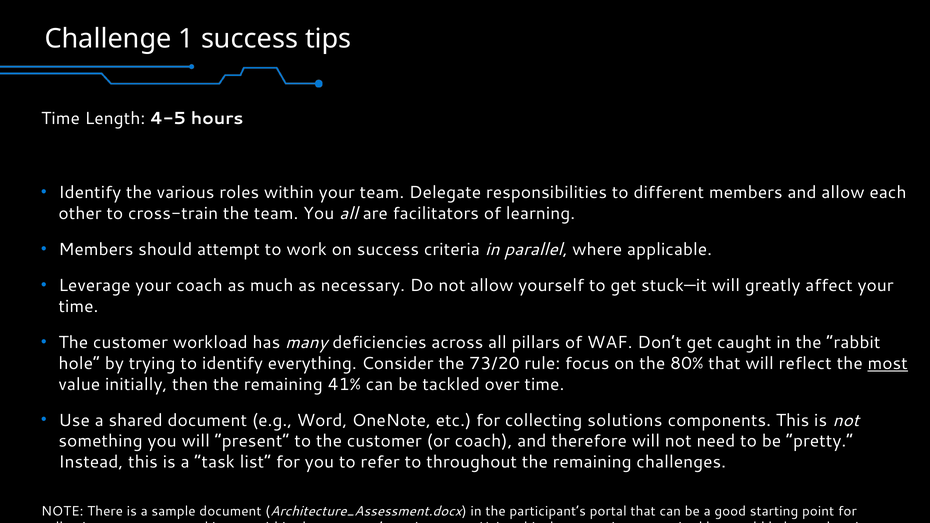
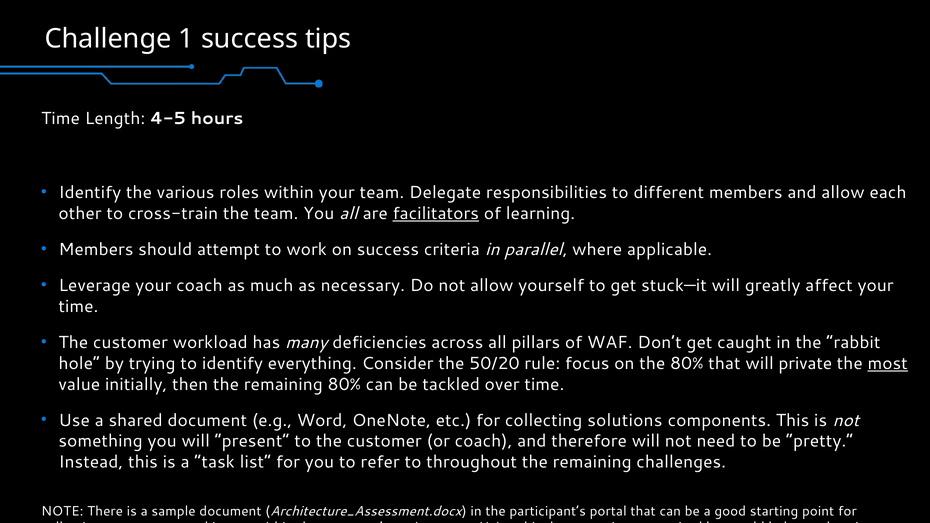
facilitators underline: none -> present
73/20: 73/20 -> 50/20
reflect: reflect -> private
remaining 41%: 41% -> 80%
